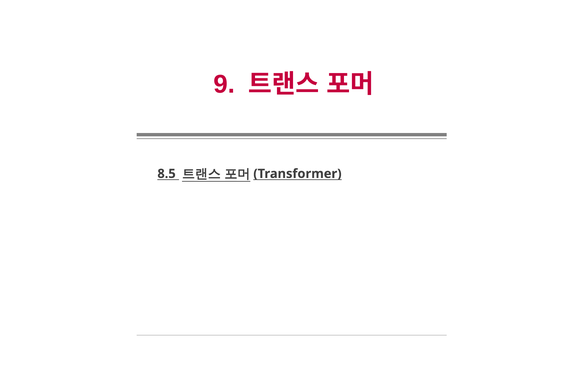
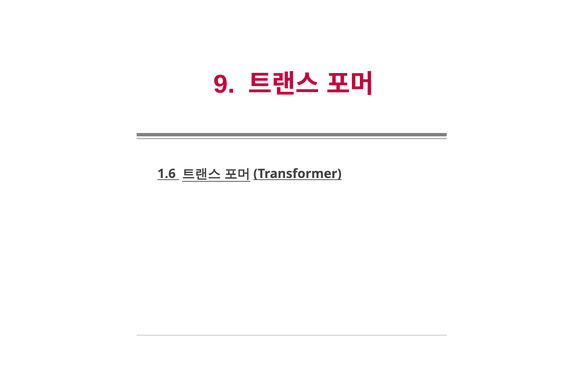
8.5: 8.5 -> 1.6
